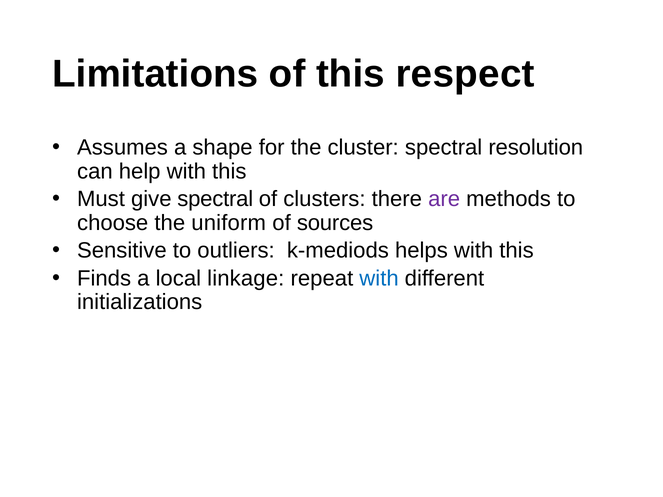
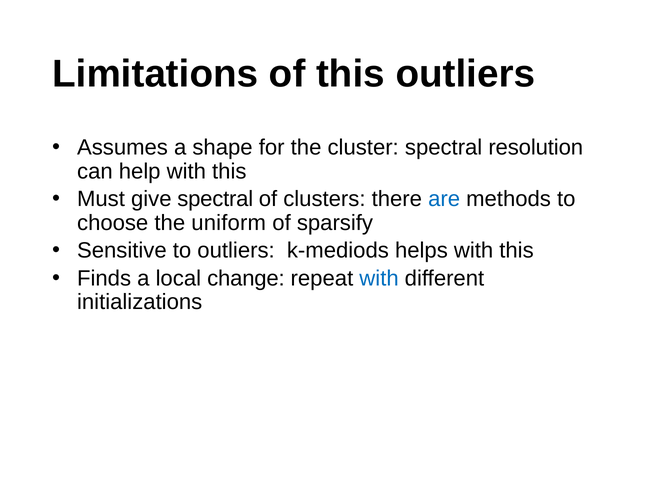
this respect: respect -> outliers
are colour: purple -> blue
sources: sources -> sparsify
linkage: linkage -> change
